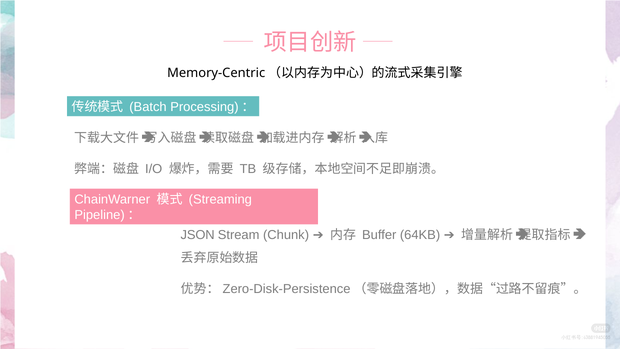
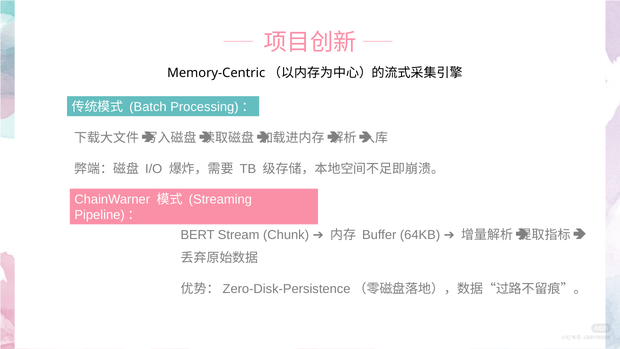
JSON: JSON -> BERT
